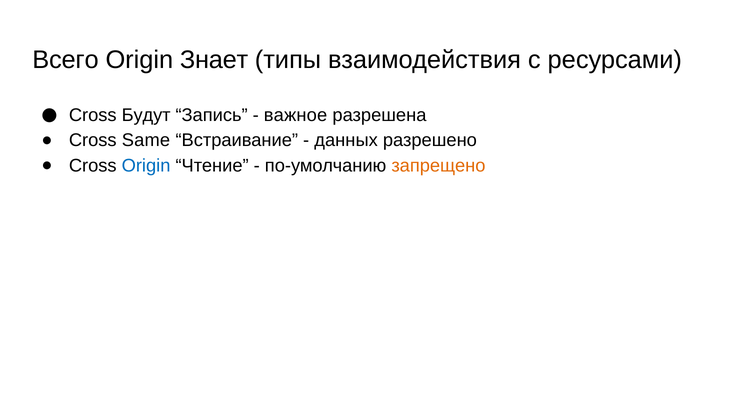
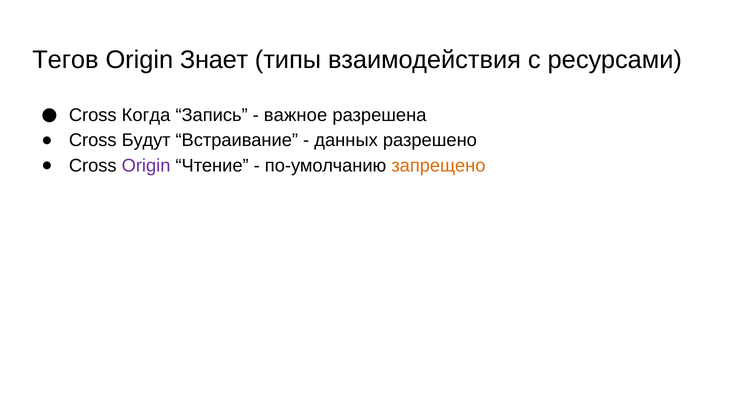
Всего: Всего -> Тегов
Будут: Будут -> Когда
Same: Same -> Будут
Origin at (146, 166) colour: blue -> purple
